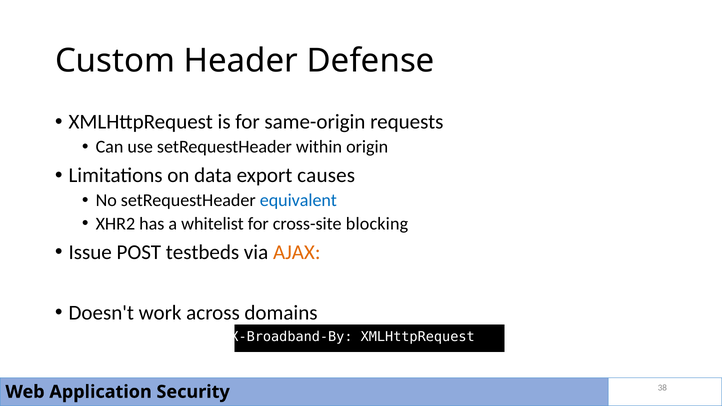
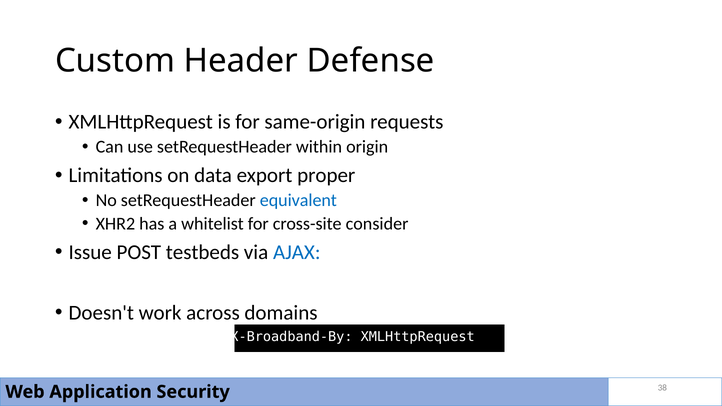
causes: causes -> proper
blocking: blocking -> consider
AJAX colour: orange -> blue
